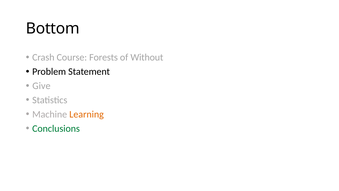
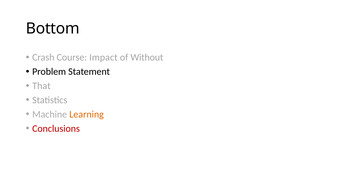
Forests: Forests -> Impact
Give: Give -> That
Conclusions colour: green -> red
